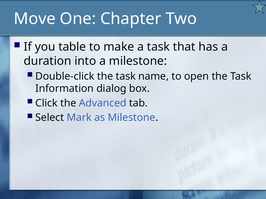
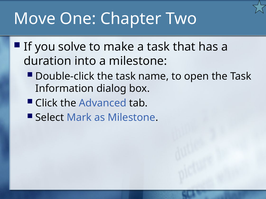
table: table -> solve
